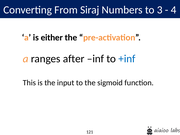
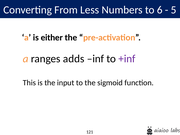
Siraj: Siraj -> Less
3: 3 -> 6
4: 4 -> 5
after: after -> adds
+inf colour: blue -> purple
